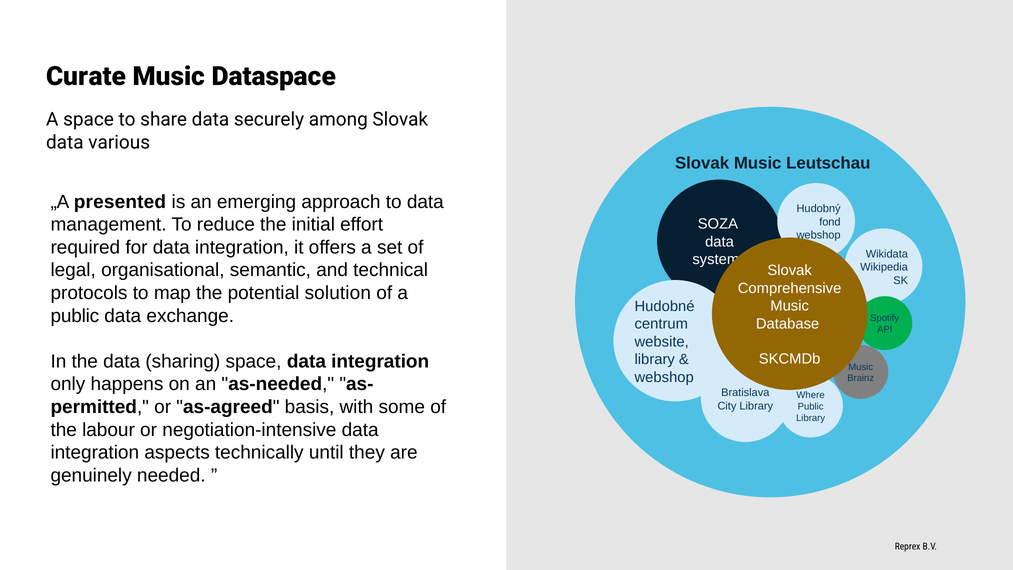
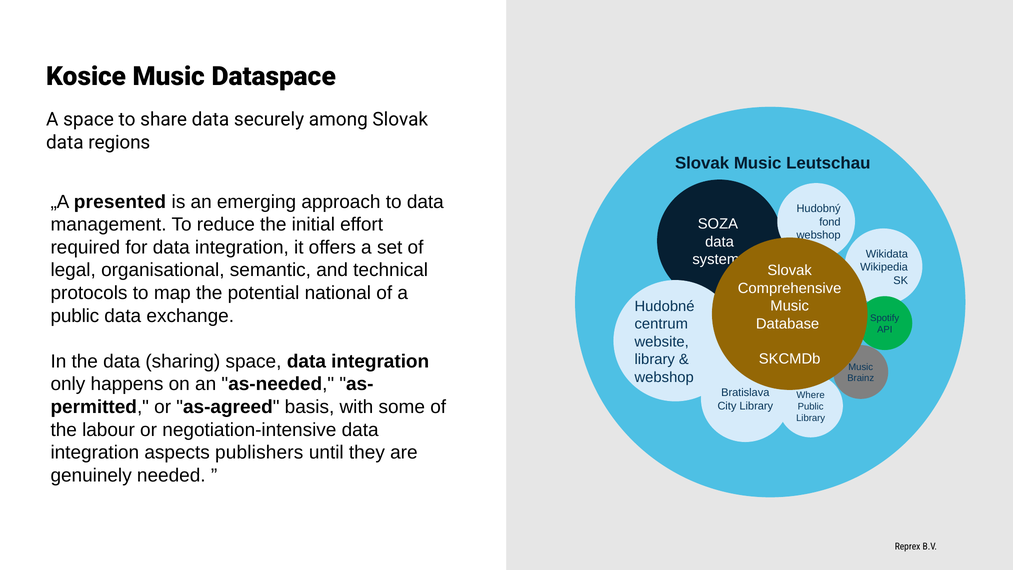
Curate: Curate -> Kosice
various: various -> regions
solution: solution -> national
technically: technically -> publishers
